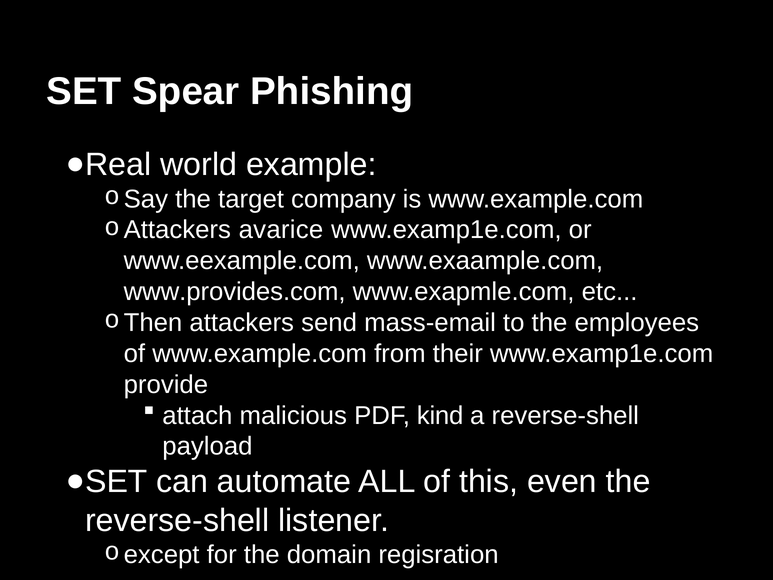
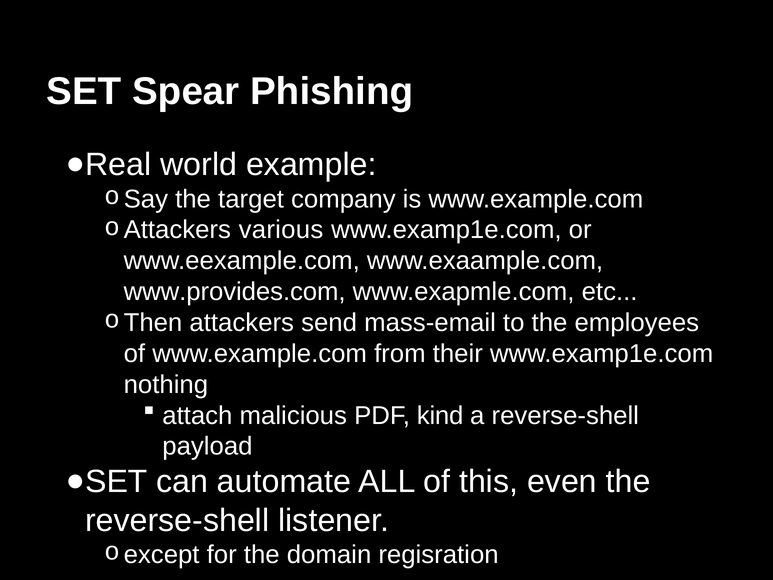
avarice: avarice -> various
provide: provide -> nothing
